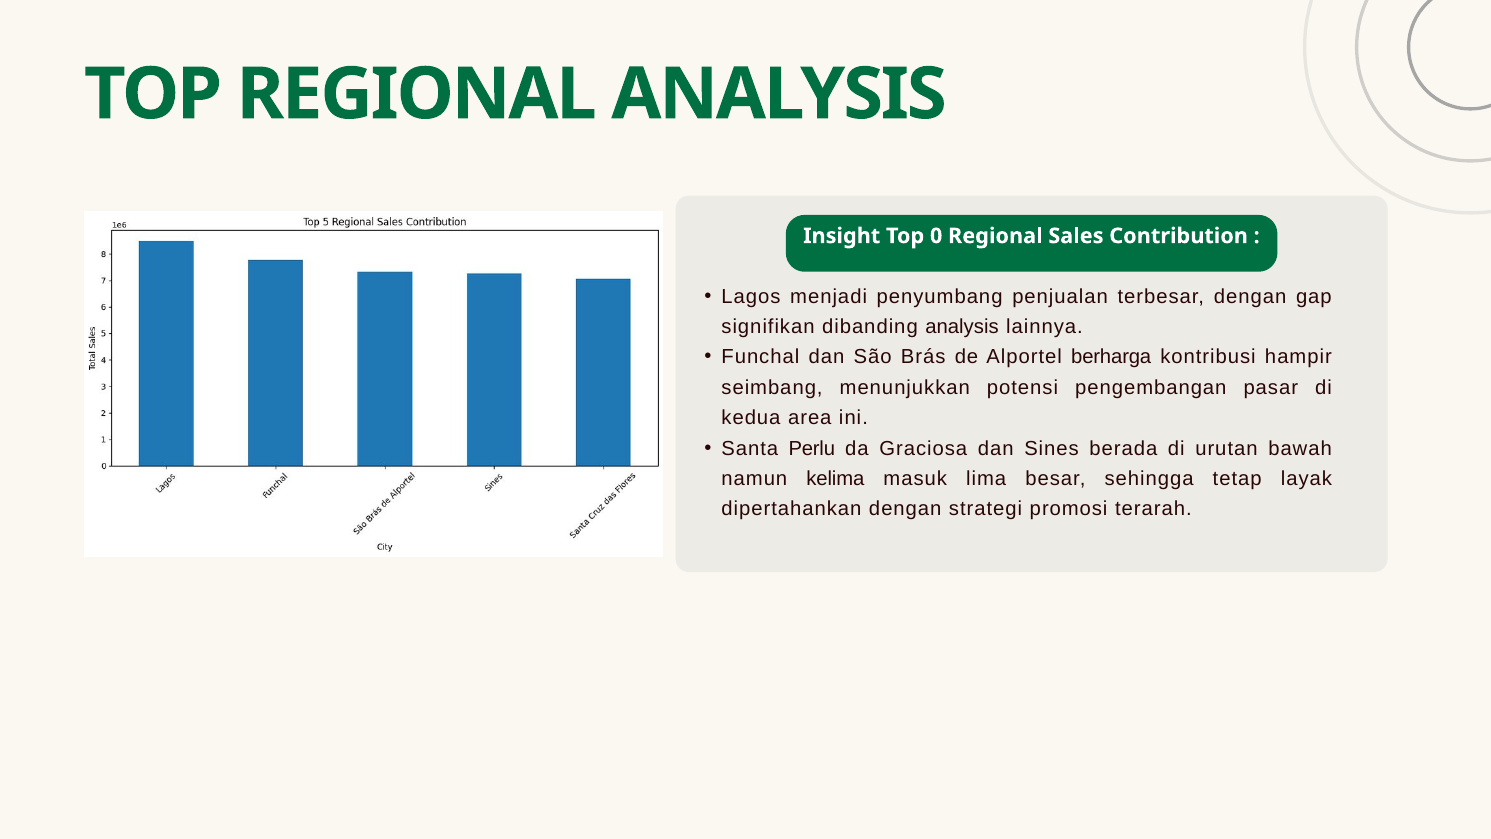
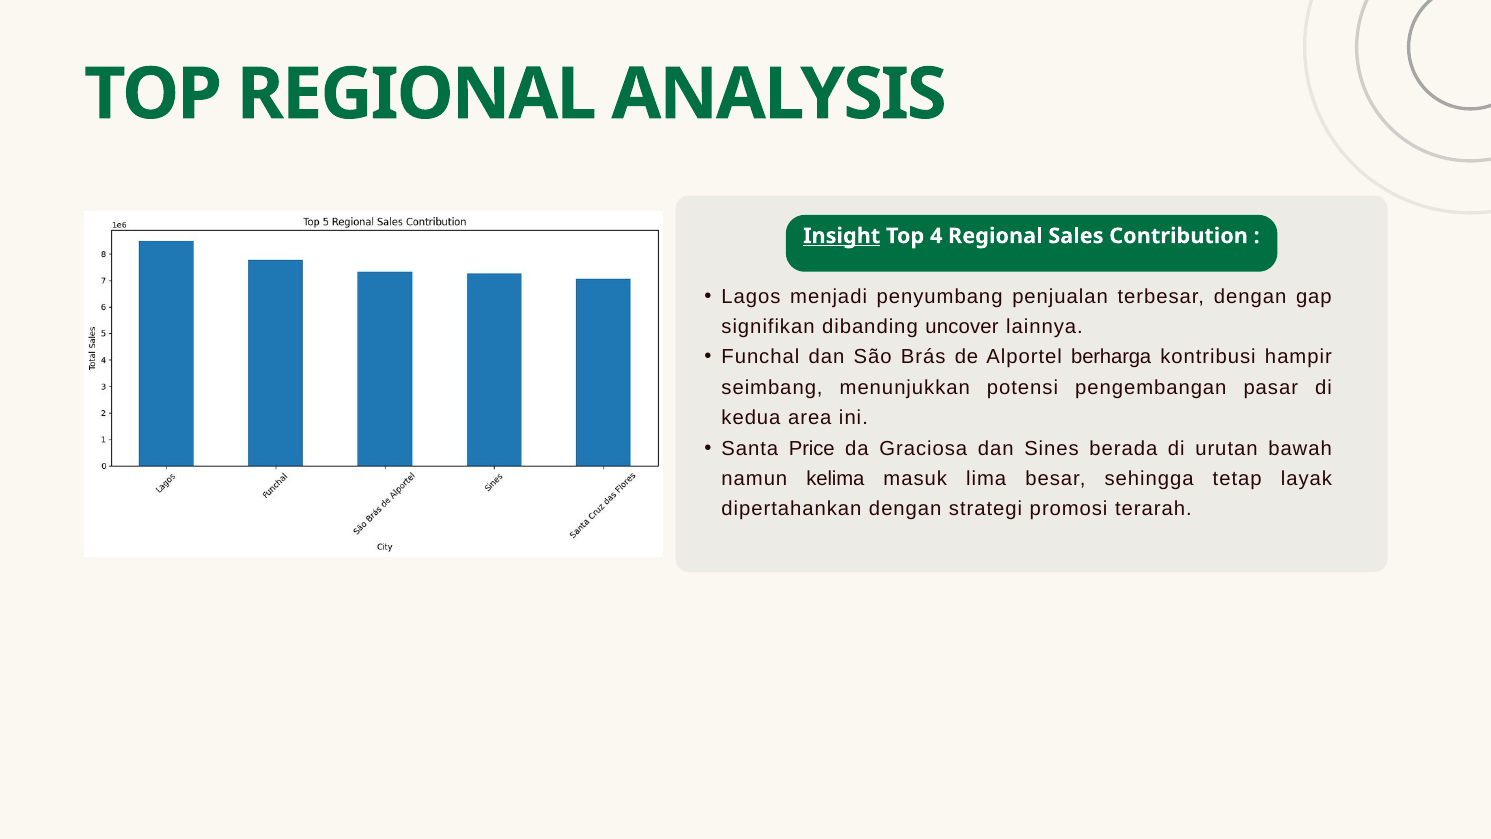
Insight underline: none -> present
0: 0 -> 4
dibanding analysis: analysis -> uncover
Perlu: Perlu -> Price
